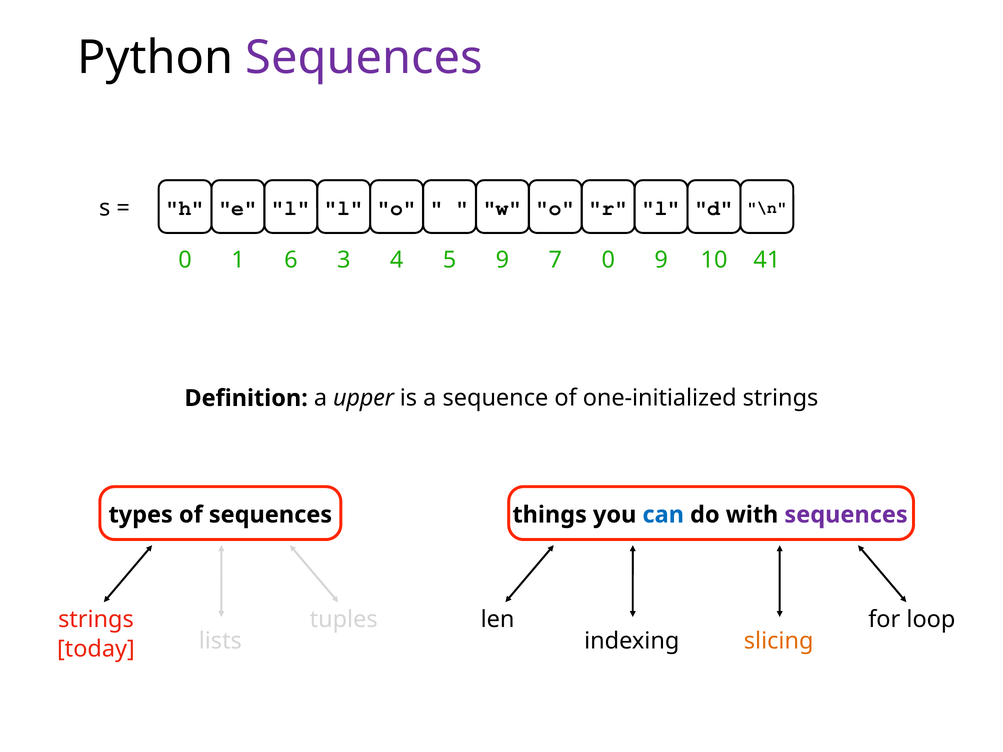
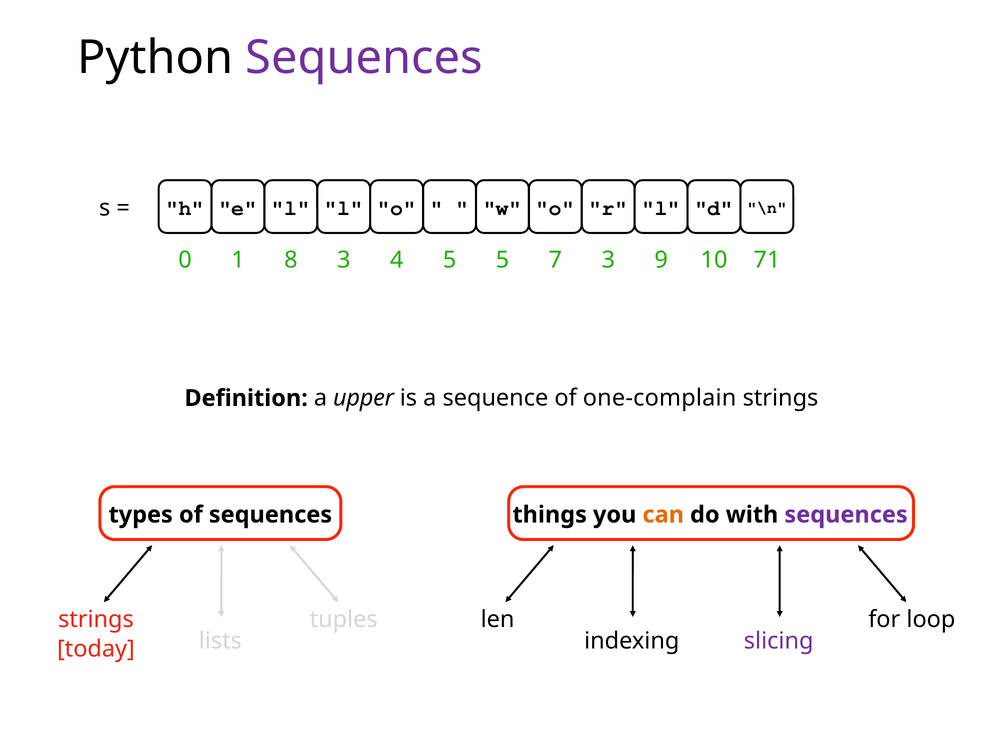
6: 6 -> 8
5 9: 9 -> 5
7 0: 0 -> 3
41: 41 -> 71
one-initialized: one-initialized -> one-complain
can colour: blue -> orange
slicing colour: orange -> purple
